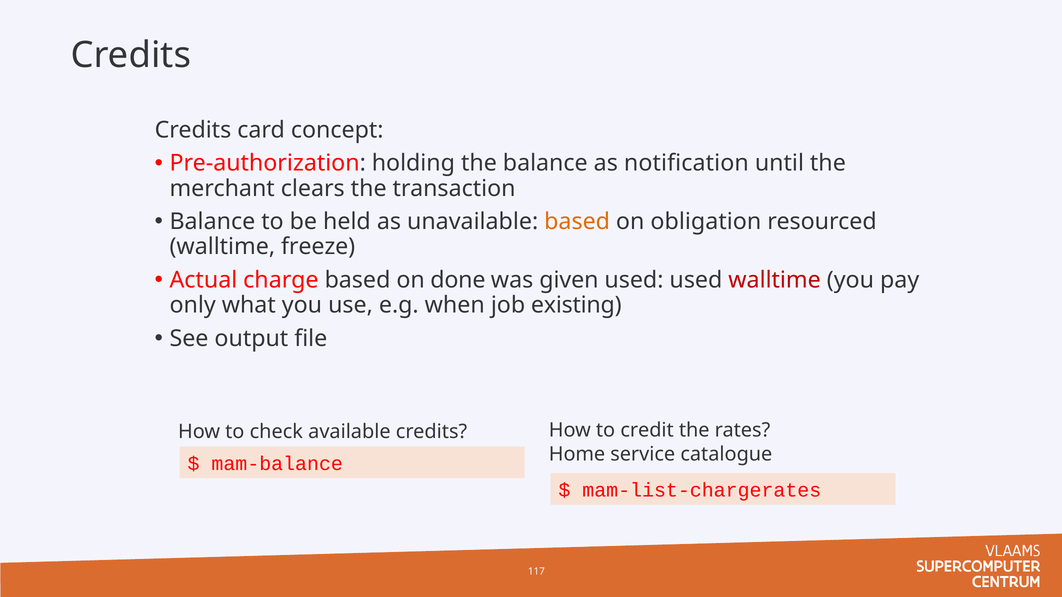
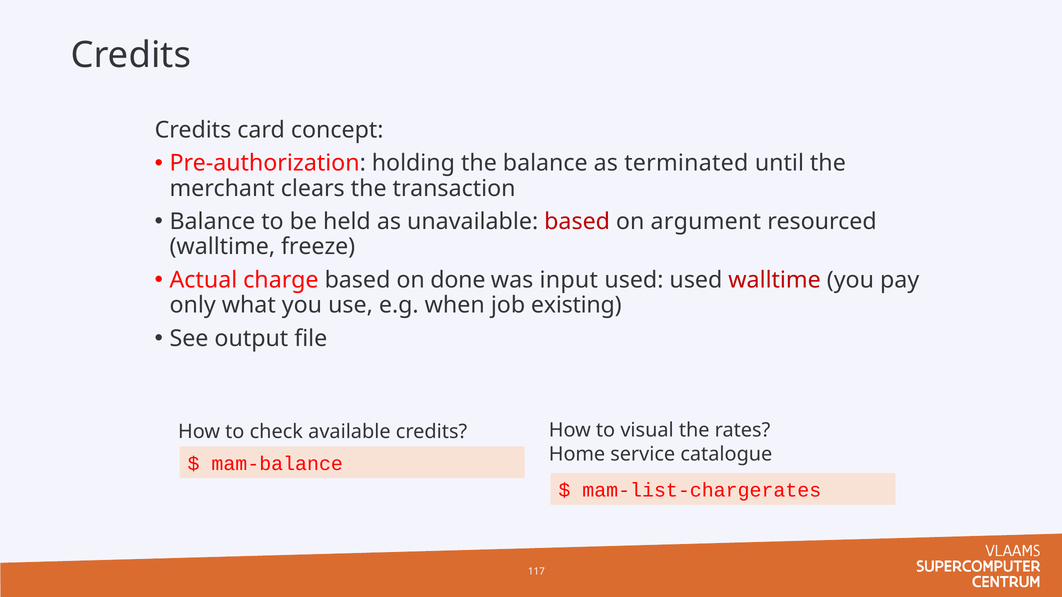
notification: notification -> terminated
based at (577, 222) colour: orange -> red
obligation: obligation -> argument
given: given -> input
credit: credit -> visual
